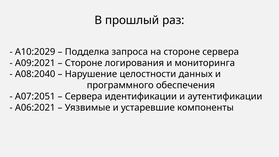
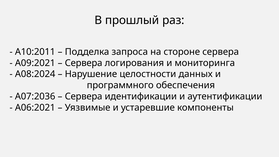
A10:2029: A10:2029 -> A10:2011
Стороне at (84, 63): Стороне -> Сервера
A08:2040: A08:2040 -> A08:2024
A07:2051: A07:2051 -> A07:2036
